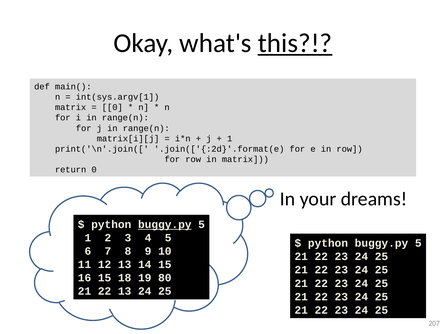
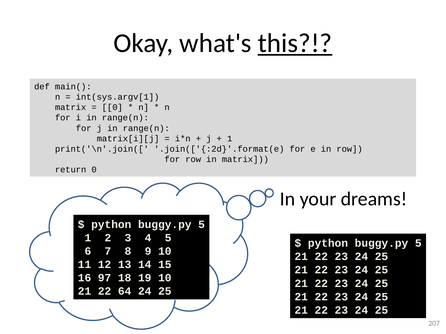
buggy.py at (165, 225) underline: present -> none
16 15: 15 -> 97
19 80: 80 -> 10
22 13: 13 -> 64
